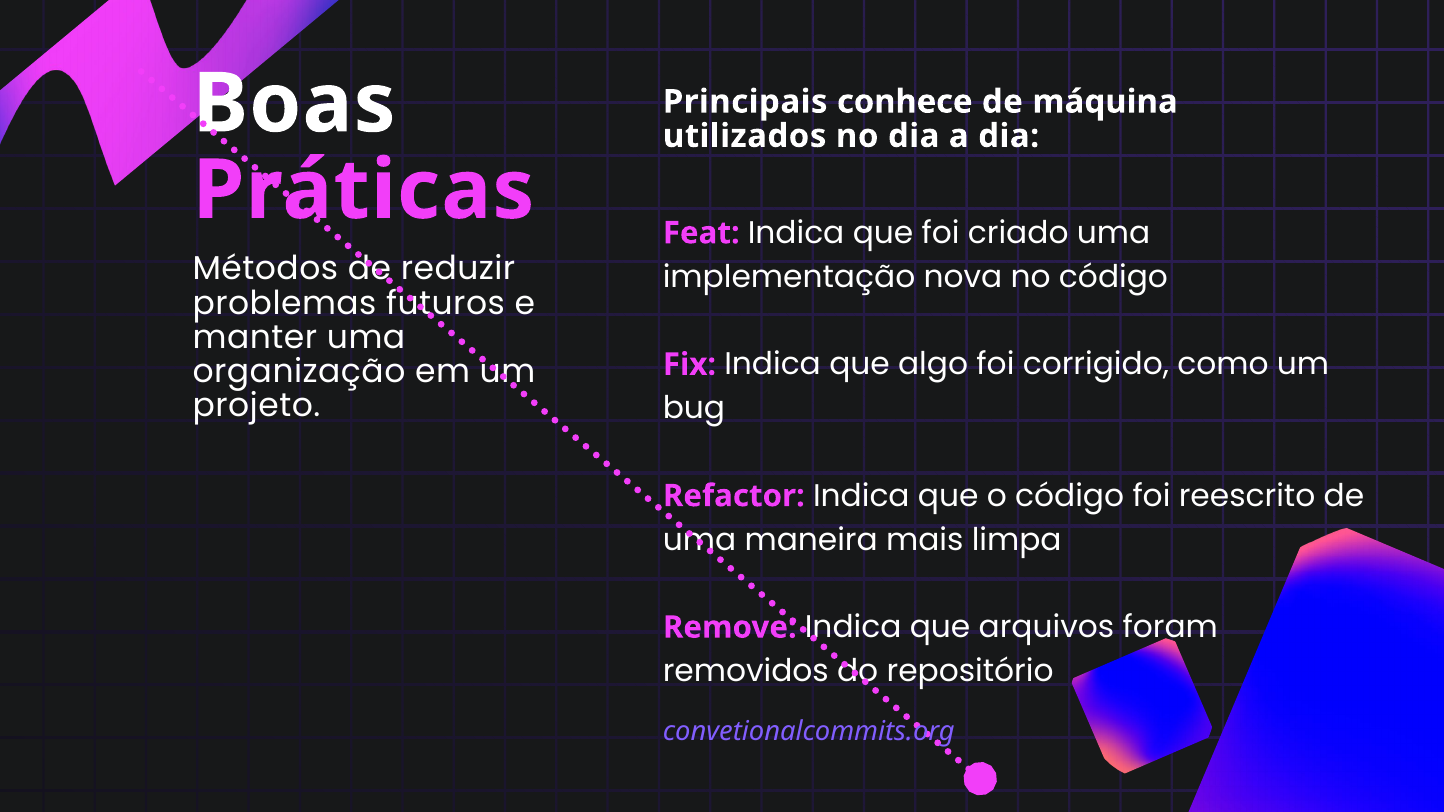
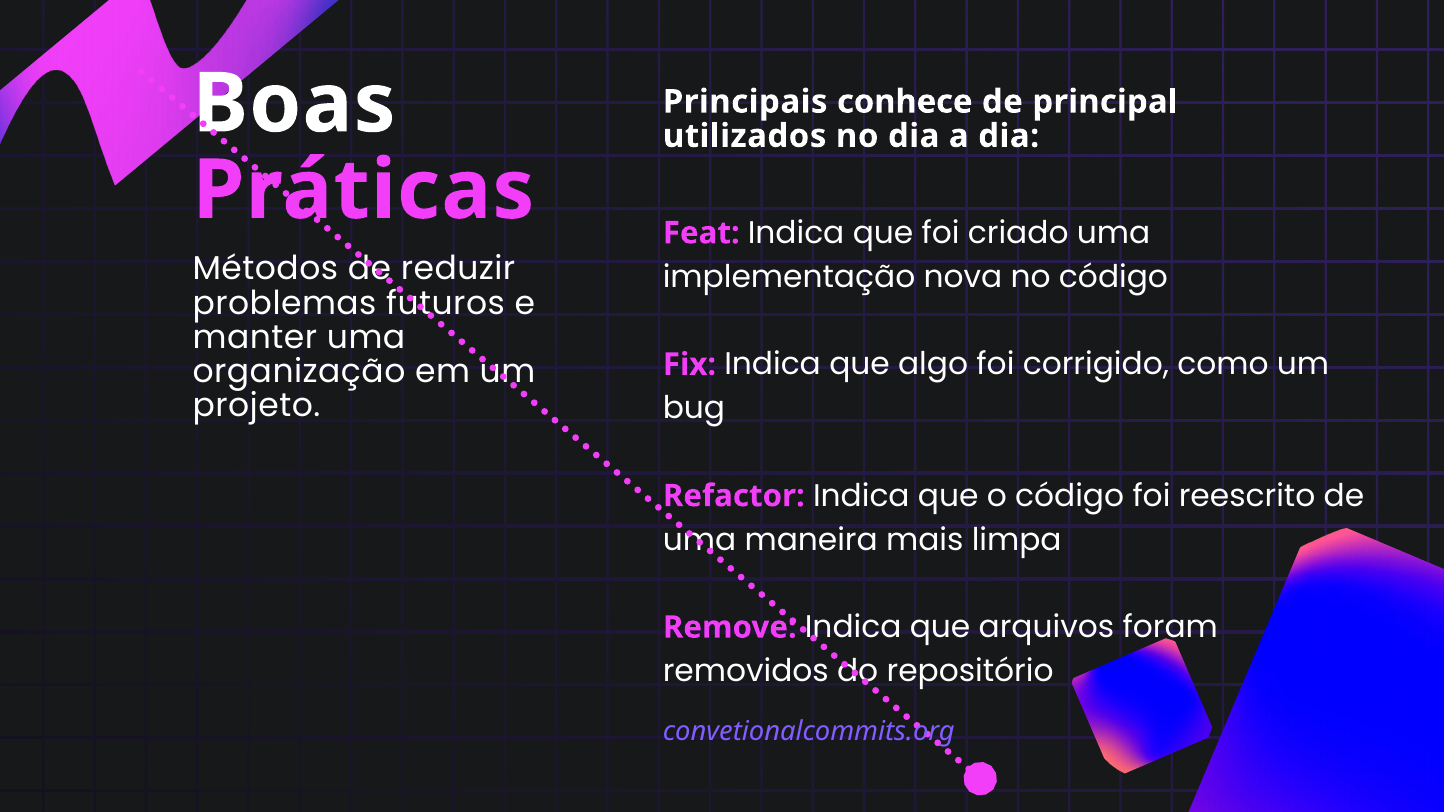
máquina: máquina -> principal
